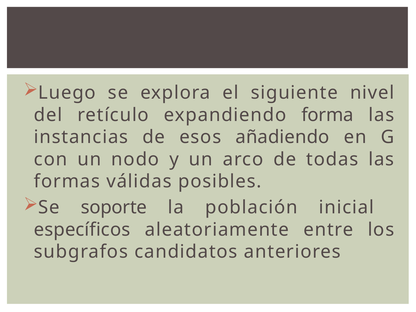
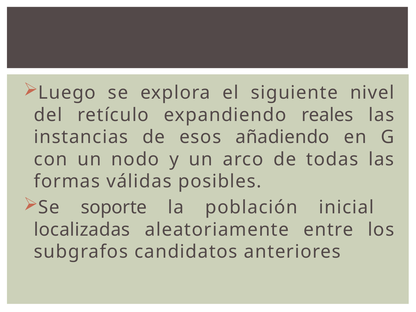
forma: forma -> reales
específicos: específicos -> localizadas
